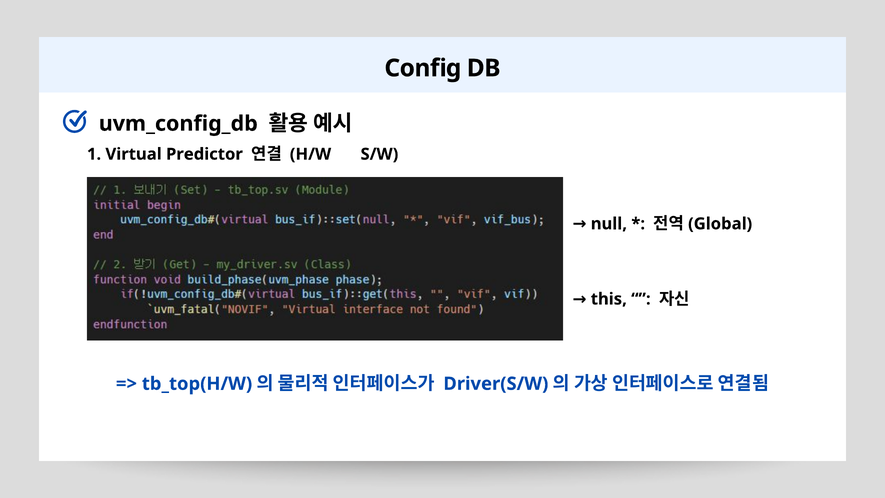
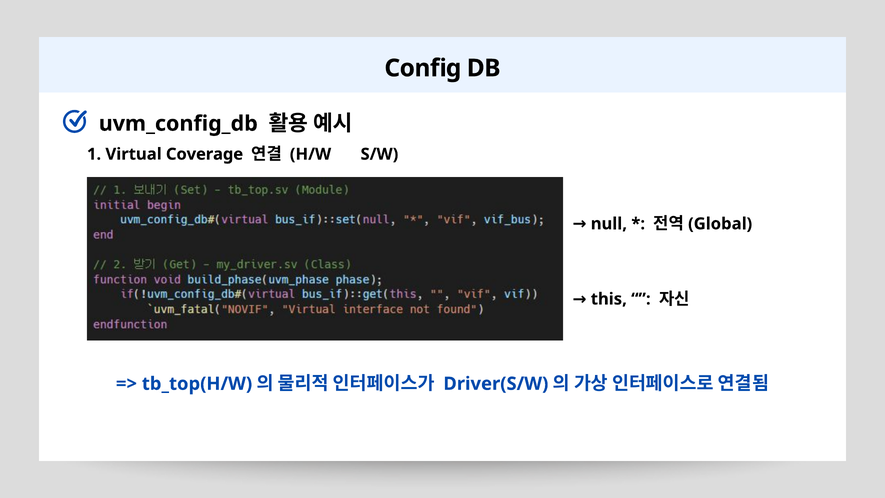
Predictor: Predictor -> Coverage
